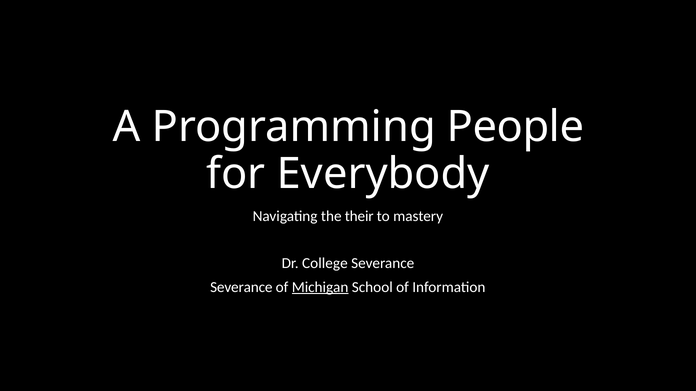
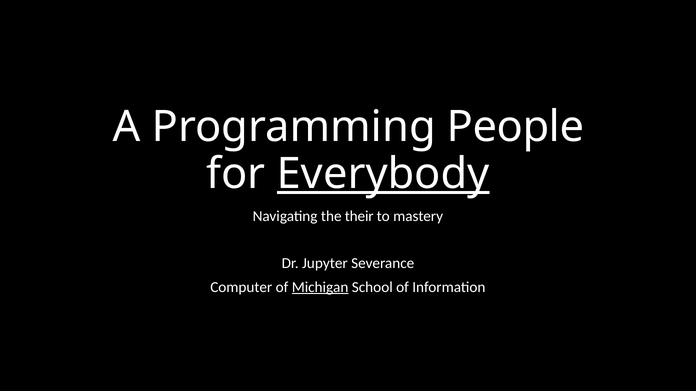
Everybody underline: none -> present
College: College -> Jupyter
Severance at (241, 287): Severance -> Computer
